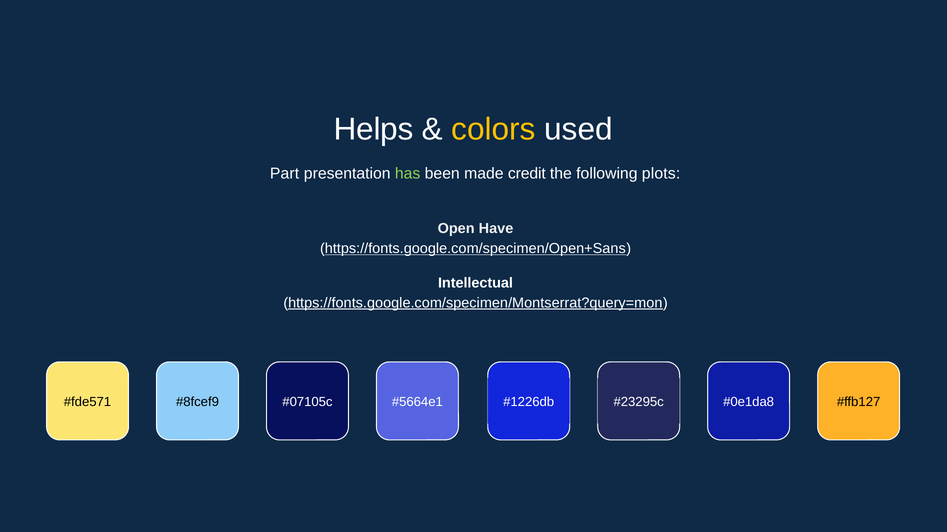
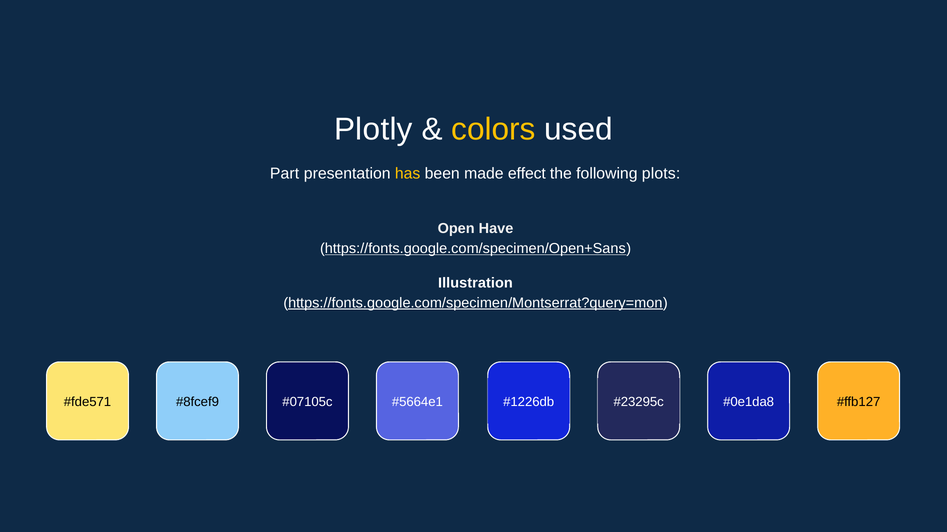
Helps: Helps -> Plotly
has colour: light green -> yellow
credit: credit -> effect
Intellectual: Intellectual -> Illustration
